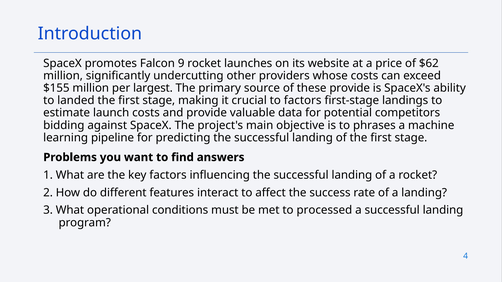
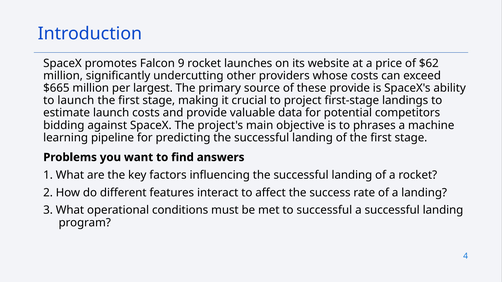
$155: $155 -> $665
to landed: landed -> launch
to factors: factors -> project
to processed: processed -> successful
